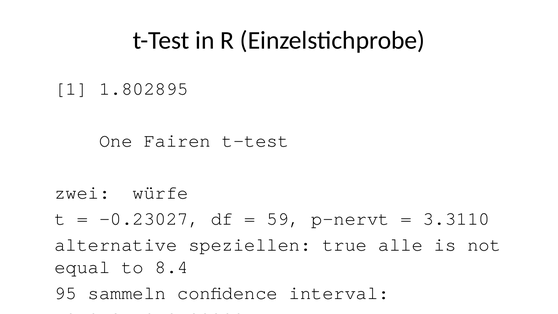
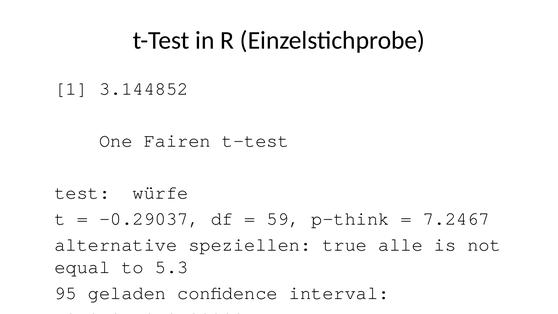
1.802895: 1.802895 -> 3.144852
zwei: zwei -> test
-0.23027: -0.23027 -> -0.29037
p-nervt: p-nervt -> p-think
3.3110: 3.3110 -> 7.2467
8.4: 8.4 -> 5.3
sammeln: sammeln -> geladen
